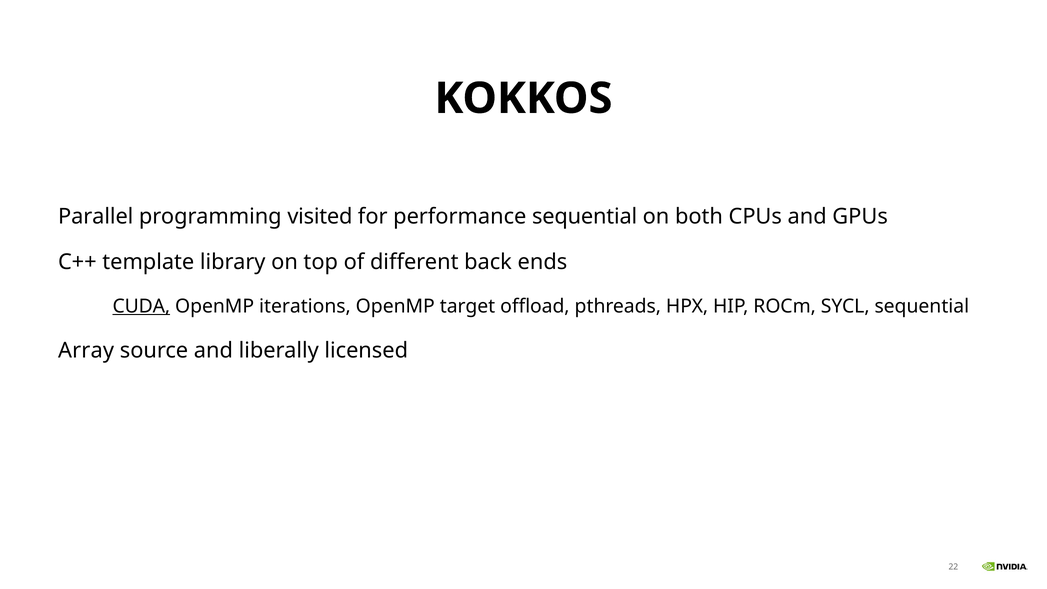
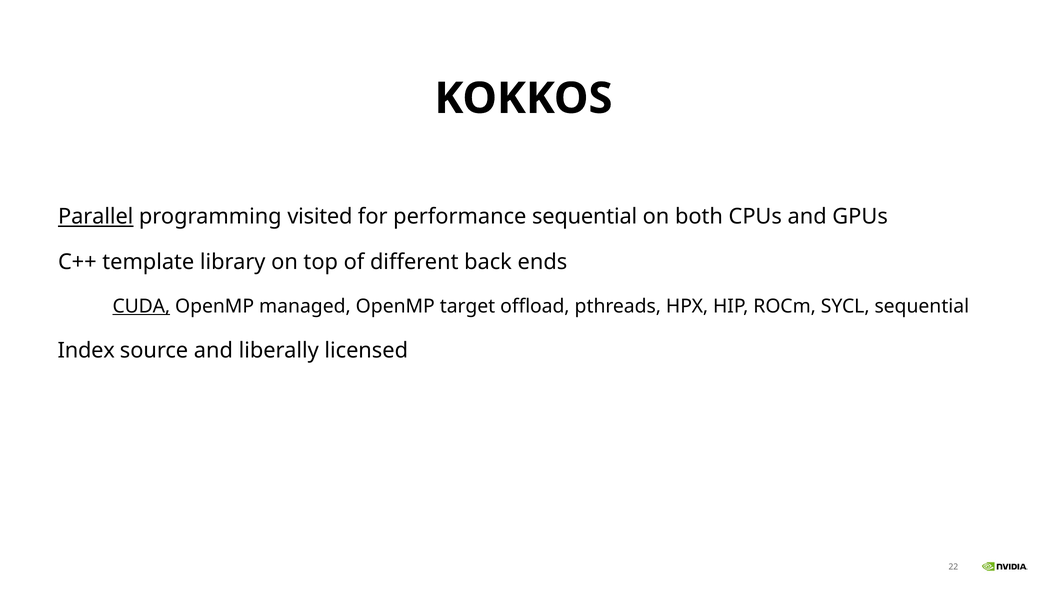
Parallel underline: none -> present
iterations: iterations -> managed
Array: Array -> Index
